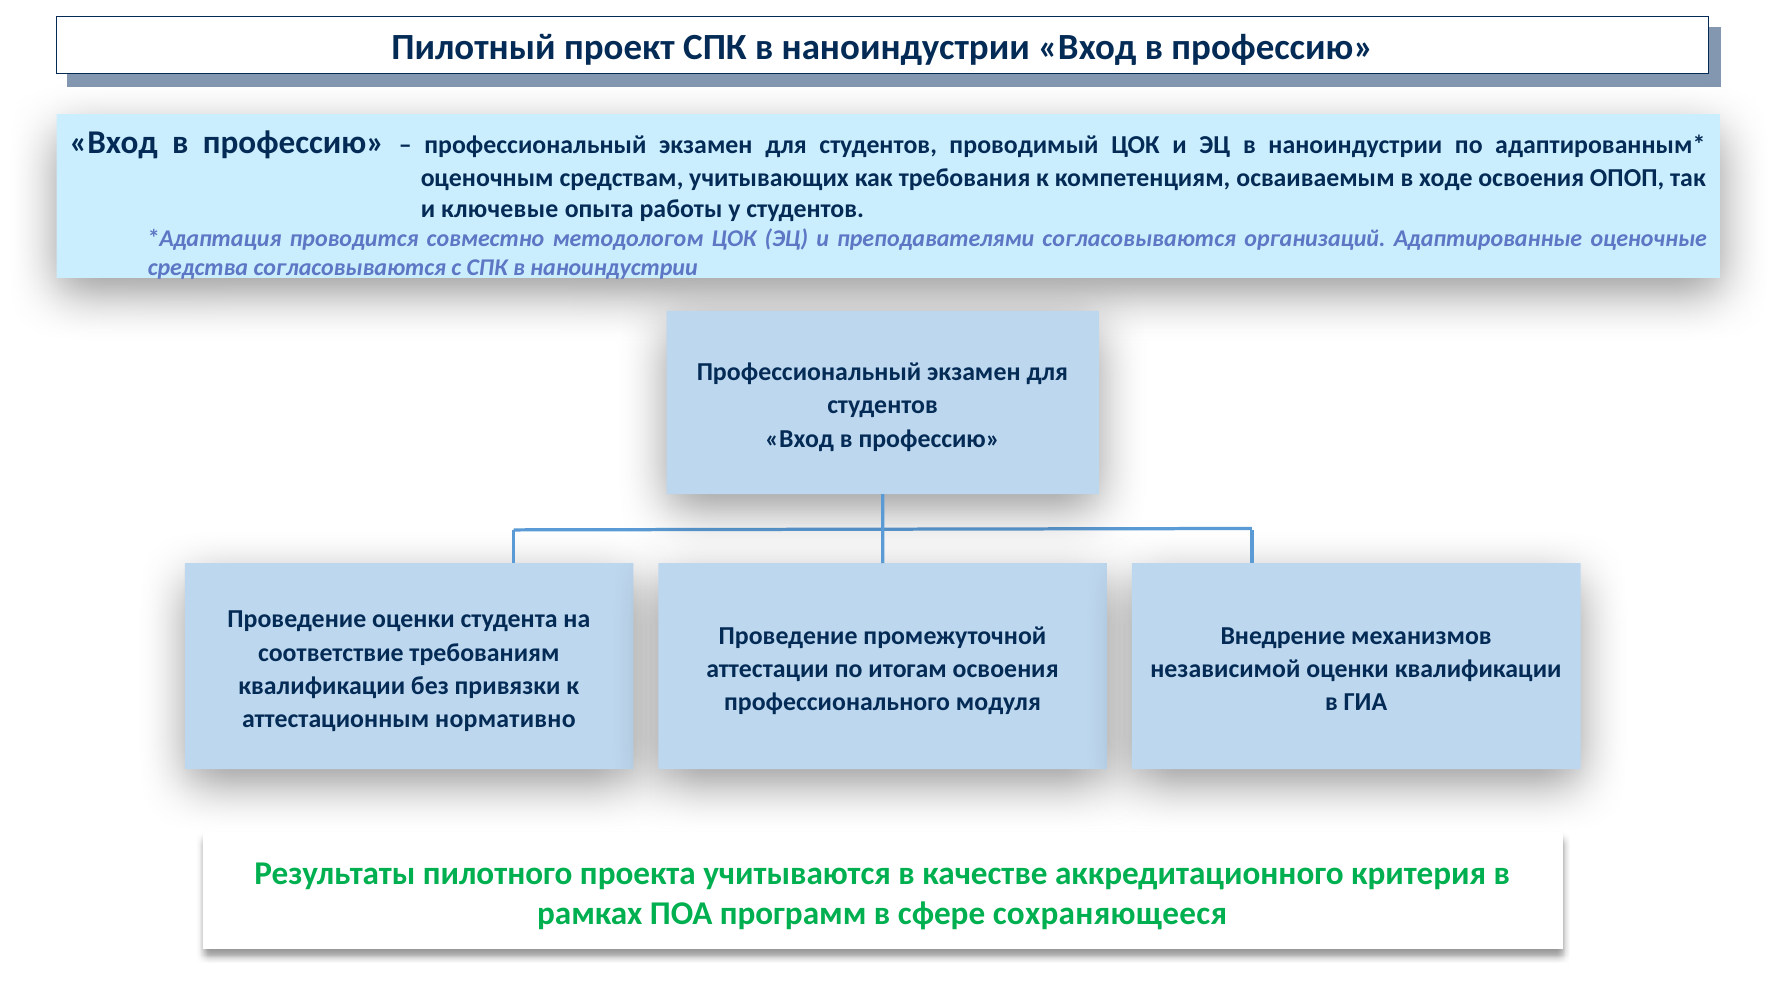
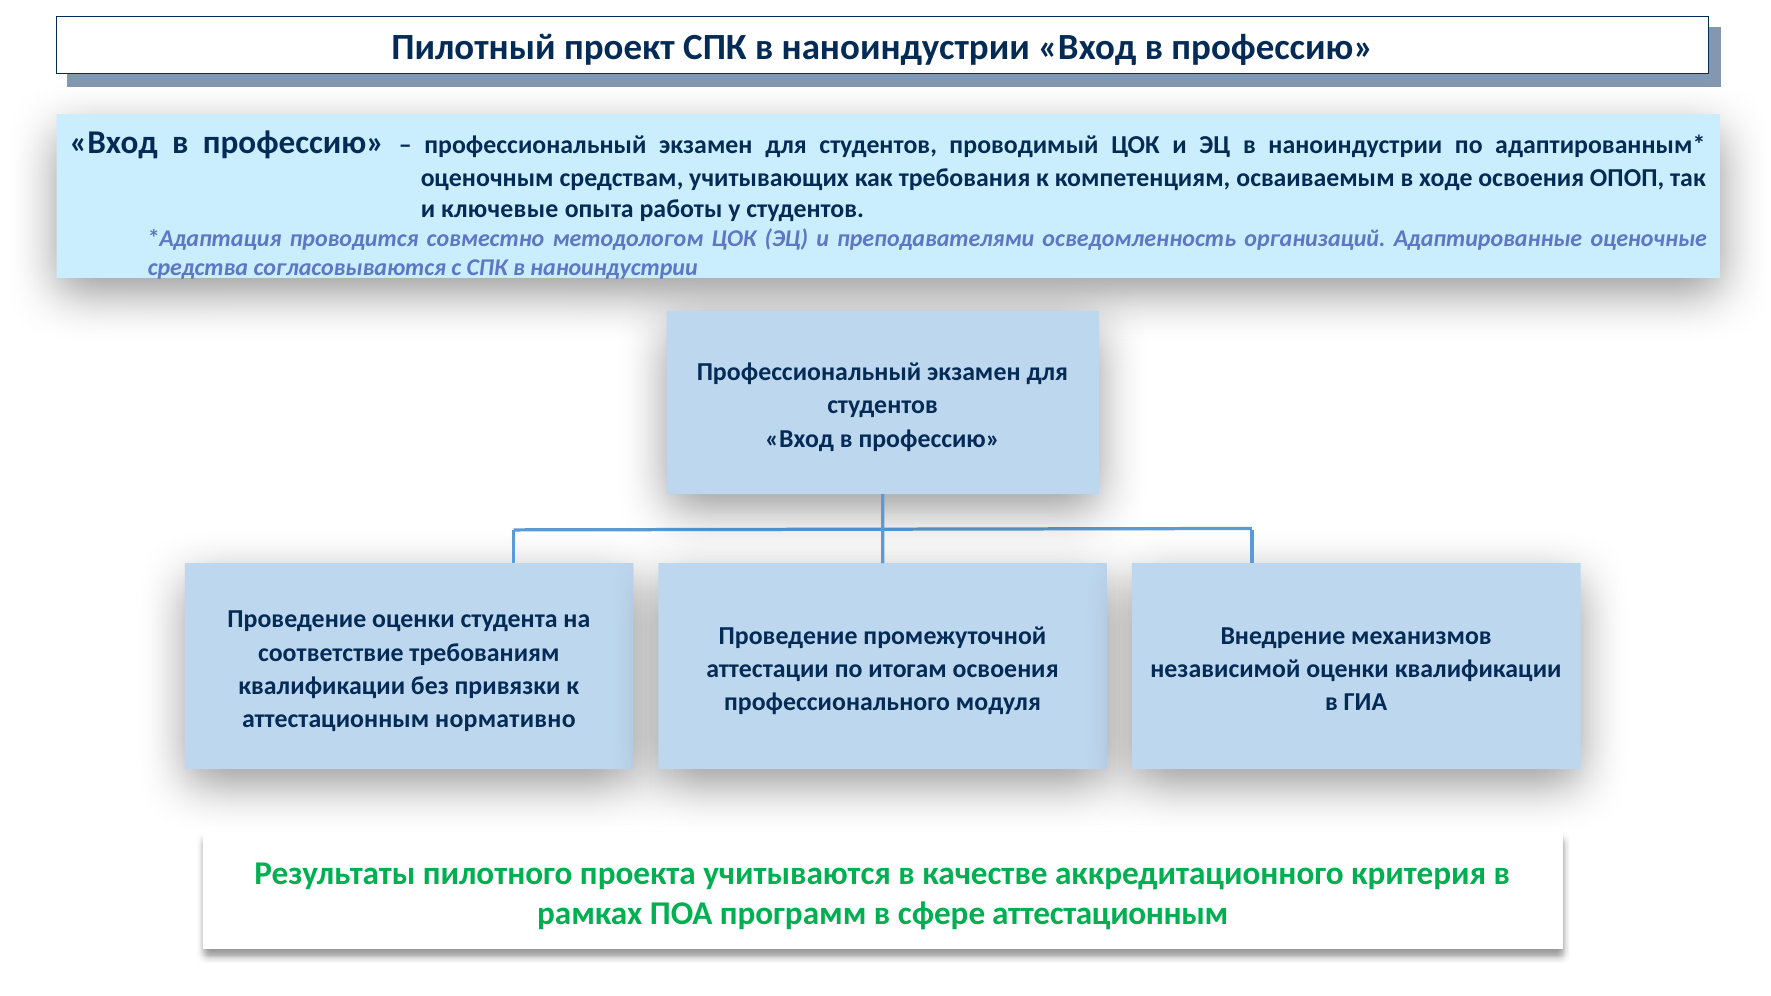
преподавателями согласовываются: согласовываются -> осведомленность
сфере сохраняющееся: сохраняющееся -> аттестационным
